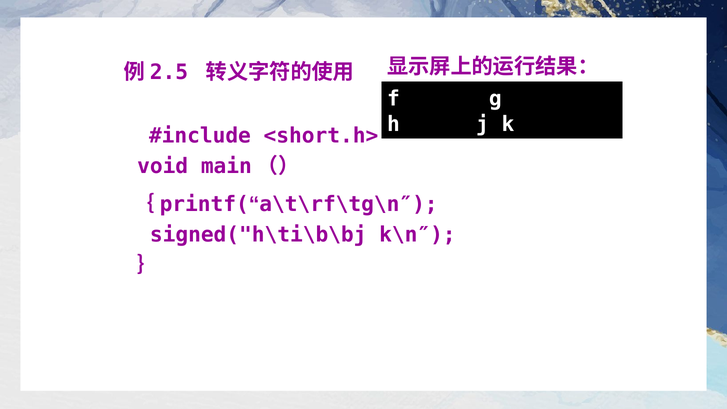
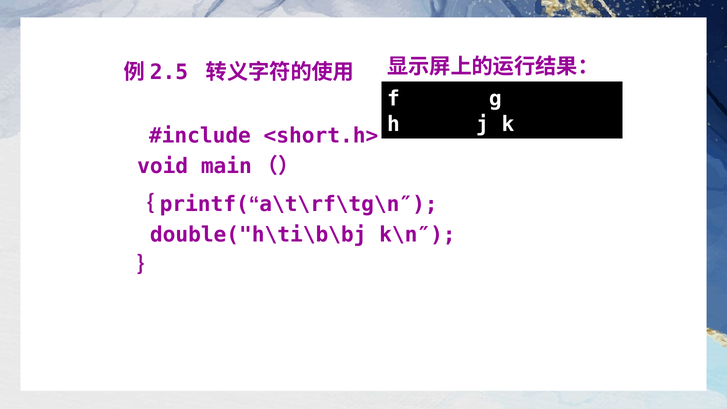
signed("h\ti\b\bj: signed("h\ti\b\bj -> double("h\ti\b\bj
